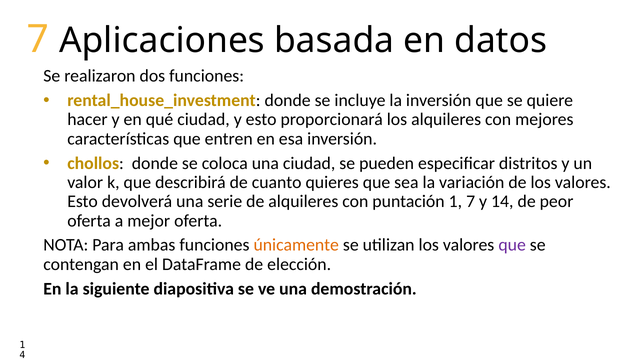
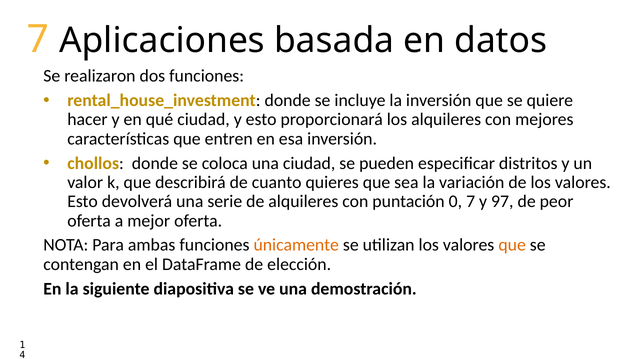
puntación 1: 1 -> 0
14: 14 -> 97
que at (512, 245) colour: purple -> orange
